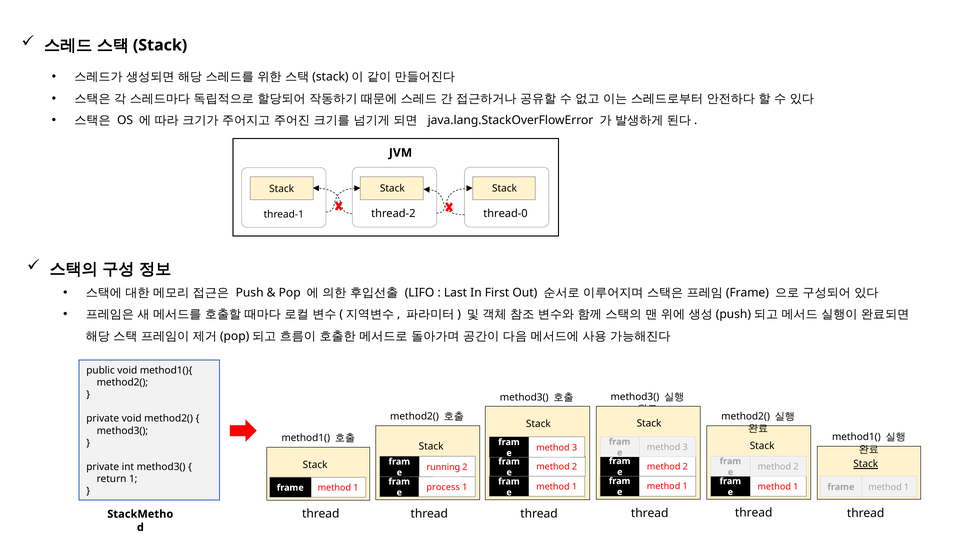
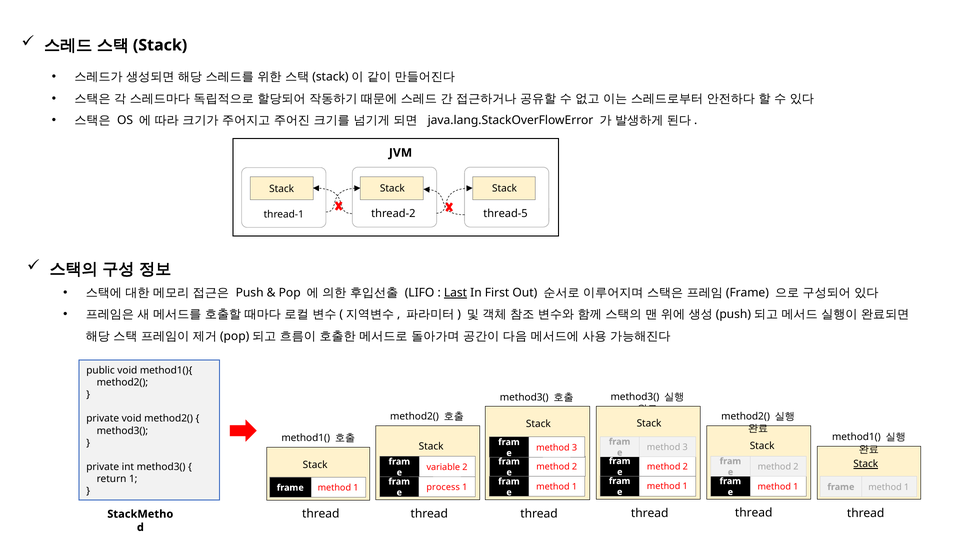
thread-0: thread-0 -> thread-5
Last underline: none -> present
running: running -> variable
